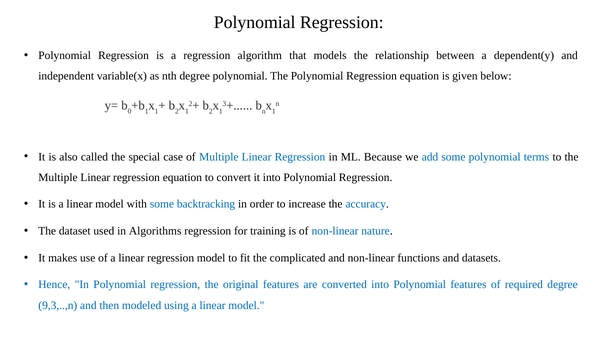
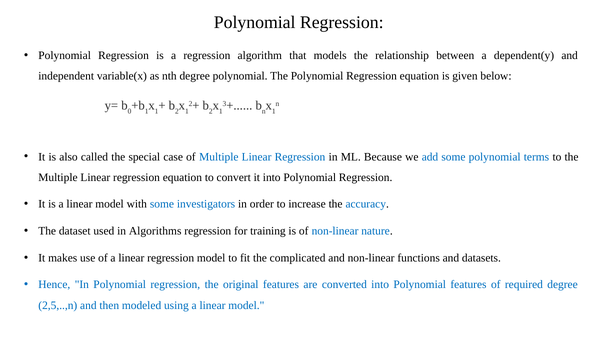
backtracking: backtracking -> investigators
9,3,..,n: 9,3,..,n -> 2,5,..,n
